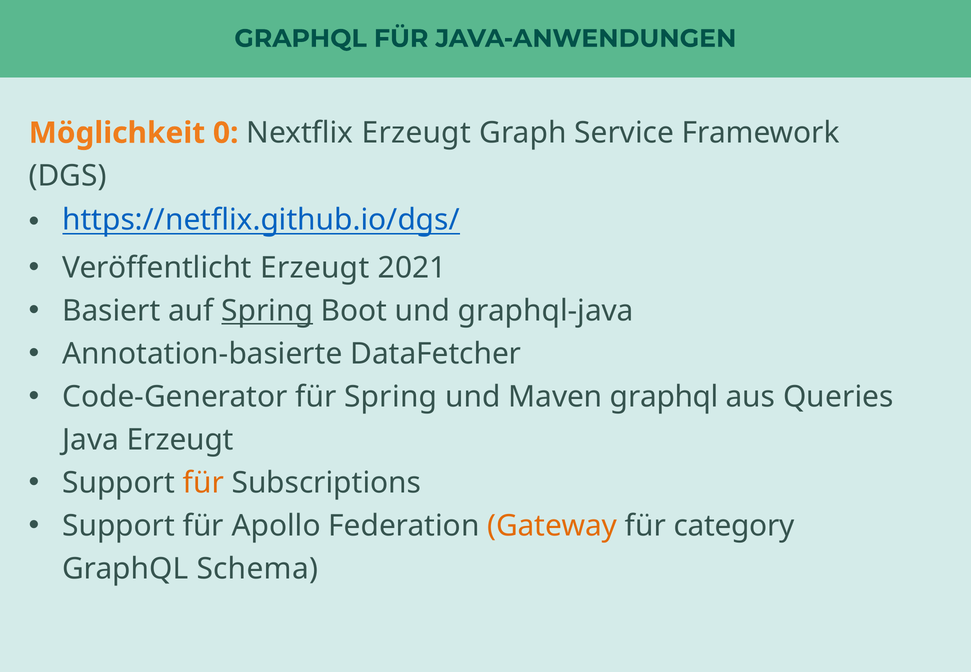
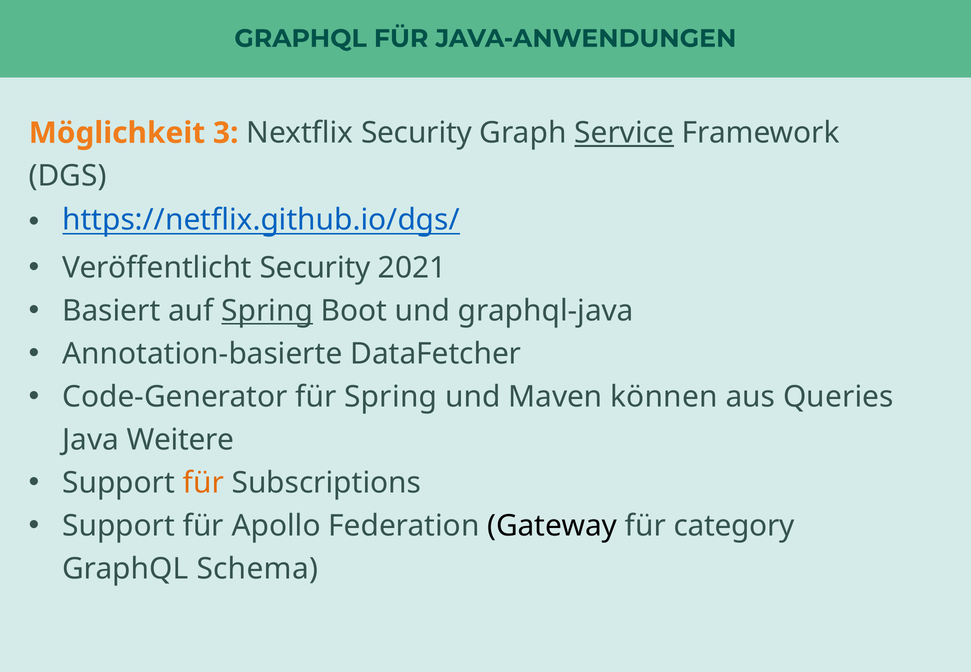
0: 0 -> 3
Nextflix Erzeugt: Erzeugt -> Security
Service underline: none -> present
Veröffentlicht Erzeugt: Erzeugt -> Security
Maven graphql: graphql -> können
Java Erzeugt: Erzeugt -> Weitere
Gateway colour: orange -> black
